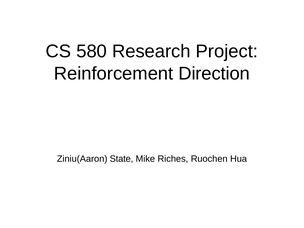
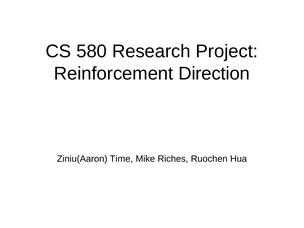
State: State -> Time
